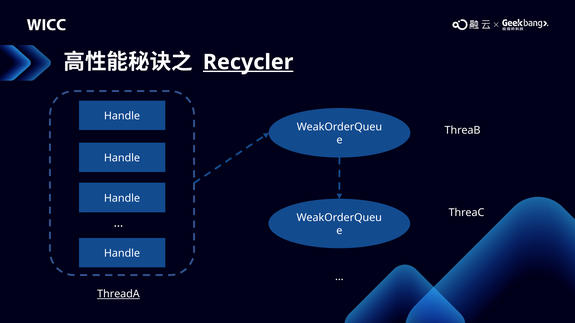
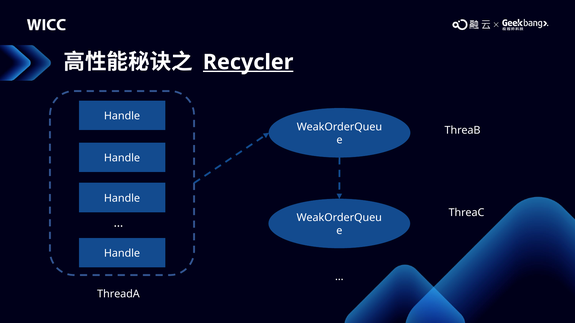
ThreadA underline: present -> none
